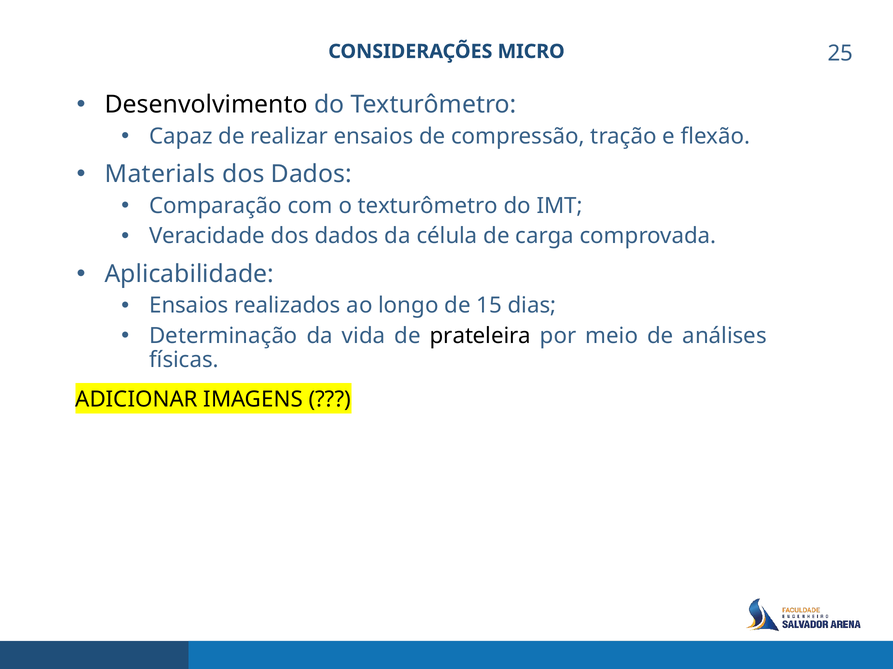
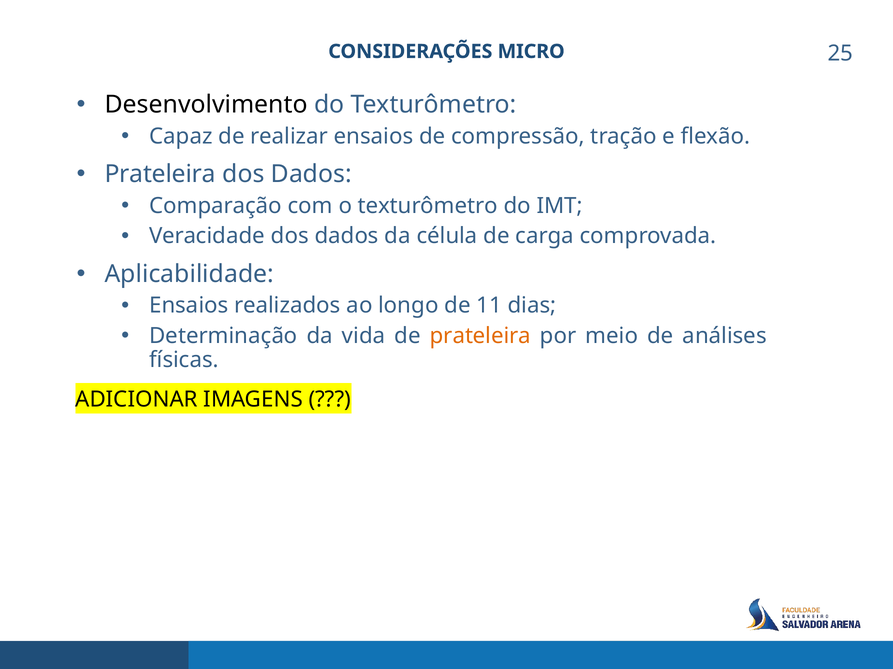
Materials at (160, 174): Materials -> Prateleira
15: 15 -> 11
prateleira at (480, 336) colour: black -> orange
